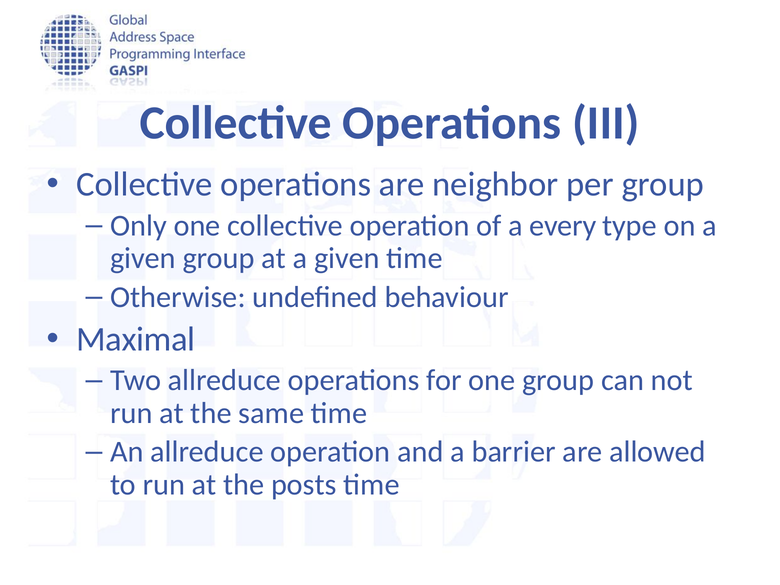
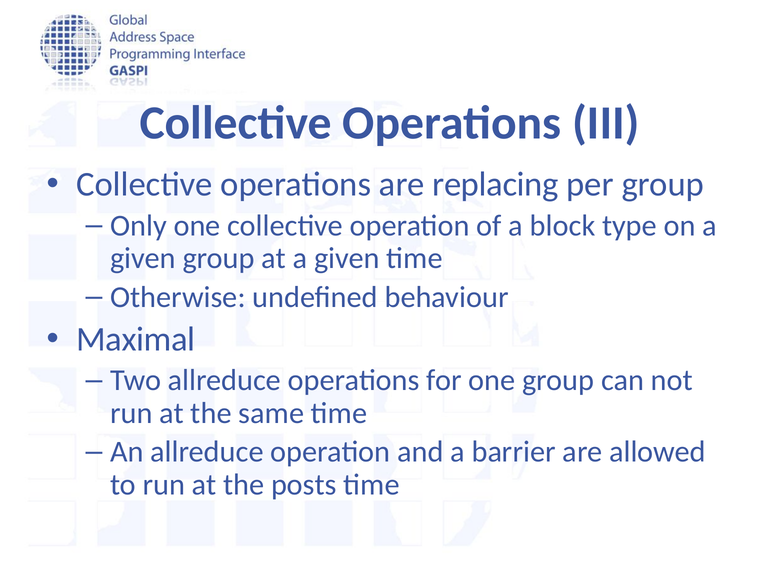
neighbor: neighbor -> replacing
every: every -> block
